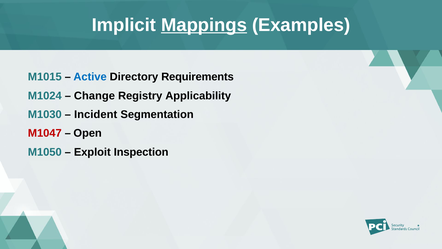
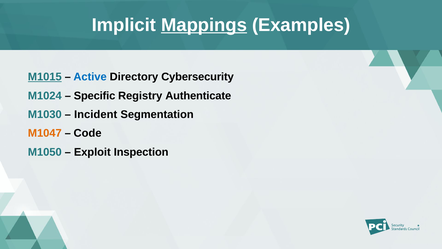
M1015 underline: none -> present
Requirements: Requirements -> Cybersecurity
Change: Change -> Specific
Applicability: Applicability -> Authenticate
M1047 colour: red -> orange
Open: Open -> Code
